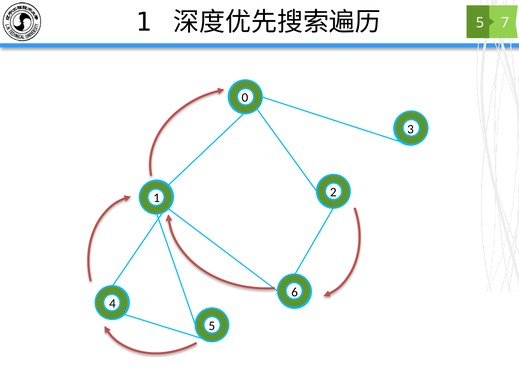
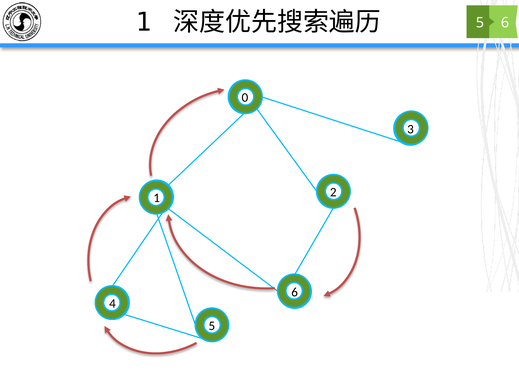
7 at (505, 23): 7 -> 6
